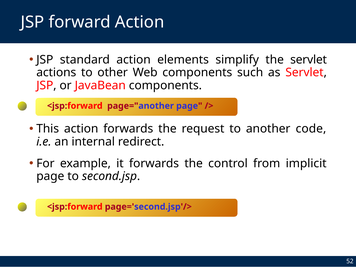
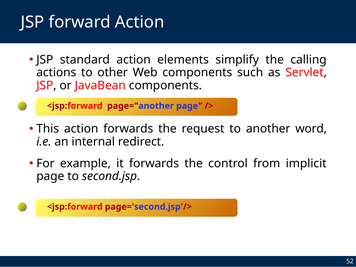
the servlet: servlet -> calling
code: code -> word
